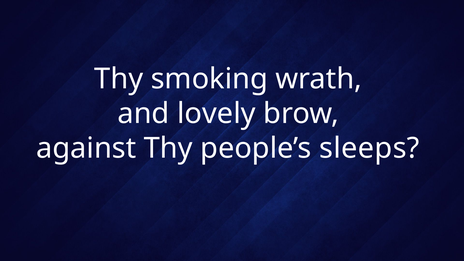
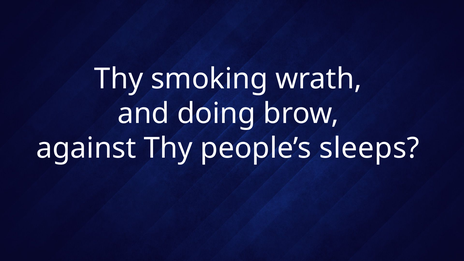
lovely: lovely -> doing
